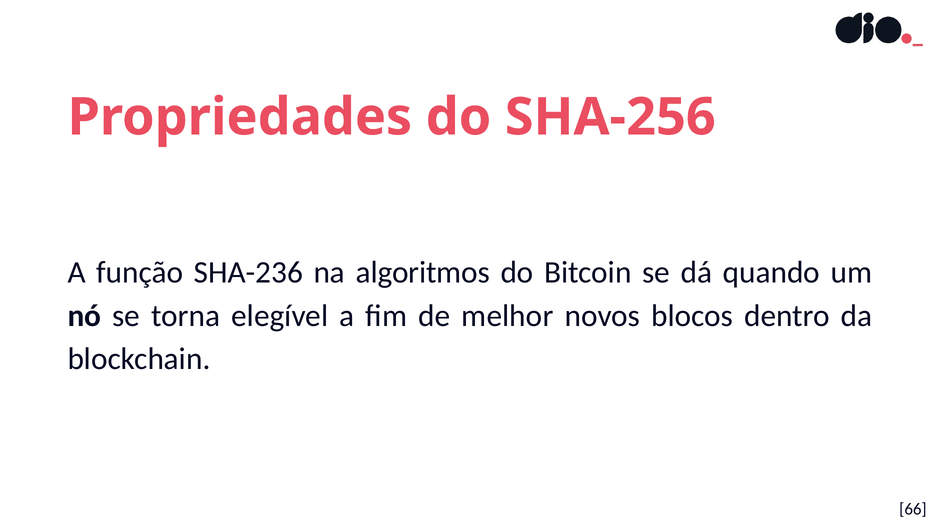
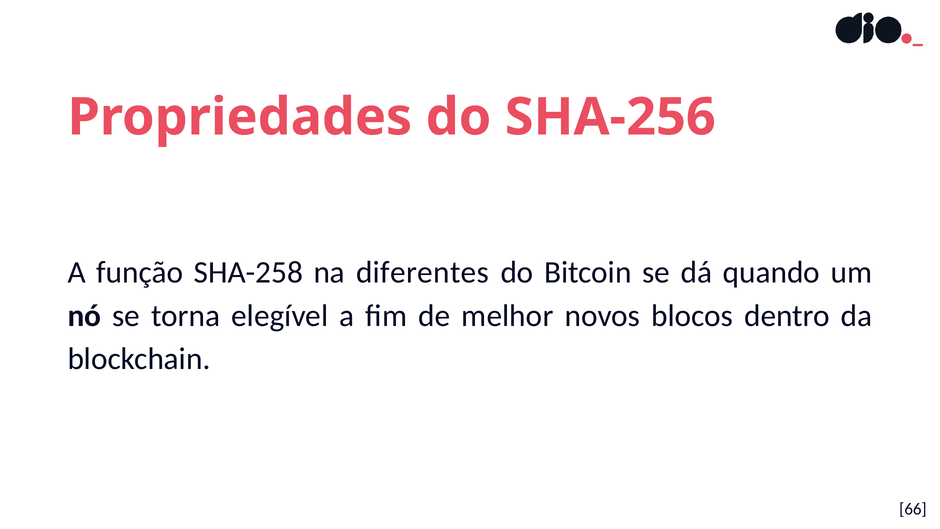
SHA-236: SHA-236 -> SHA-258
algoritmos: algoritmos -> diferentes
